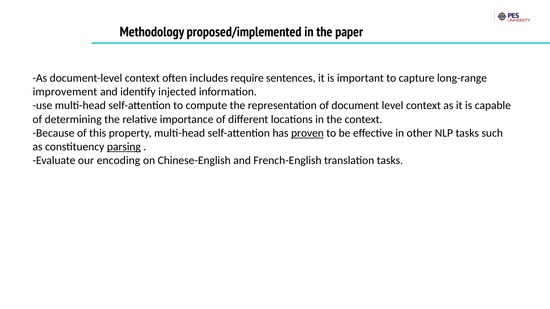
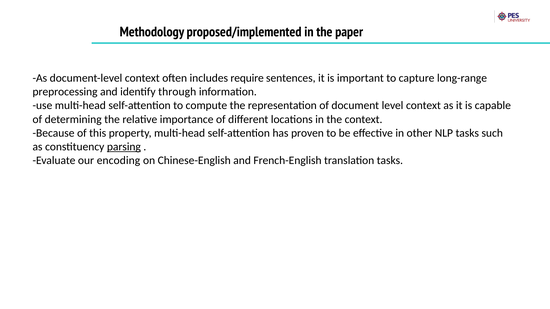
improvement: improvement -> preprocessing
injected: injected -> through
proven underline: present -> none
